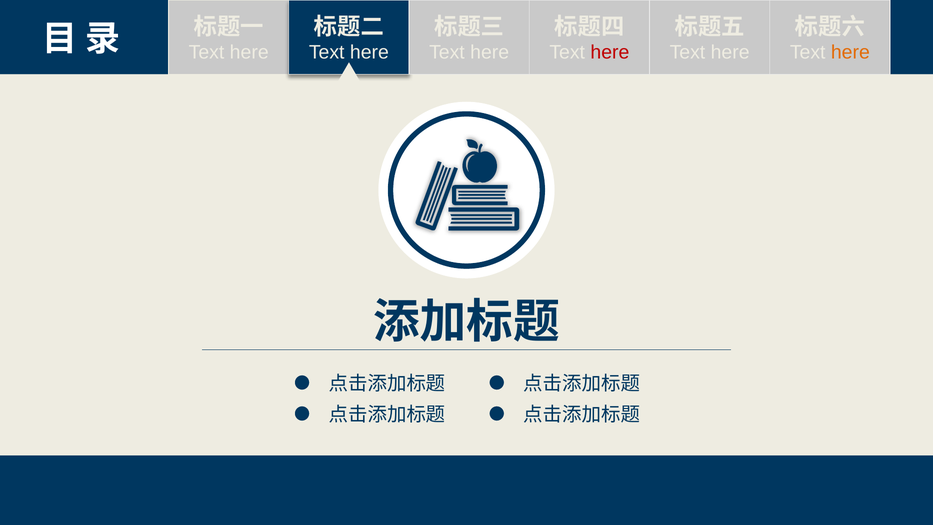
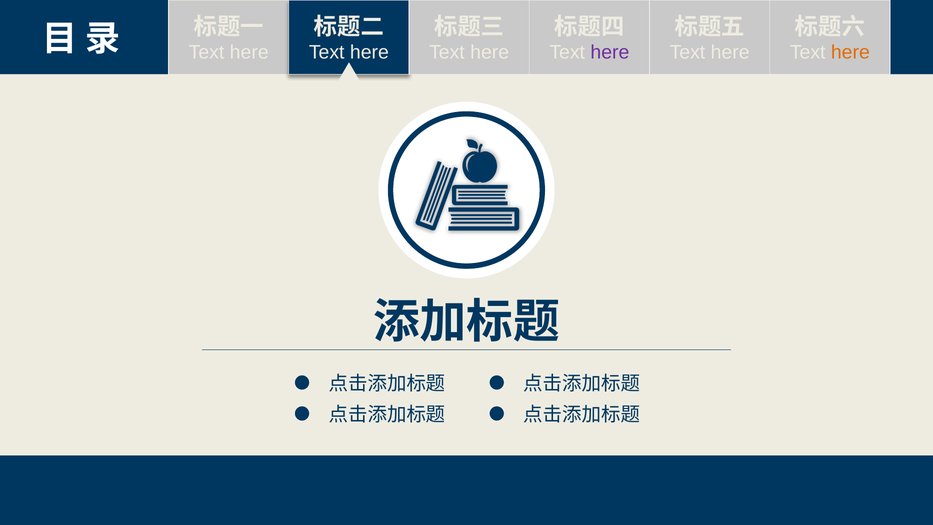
here at (610, 52) colour: red -> purple
